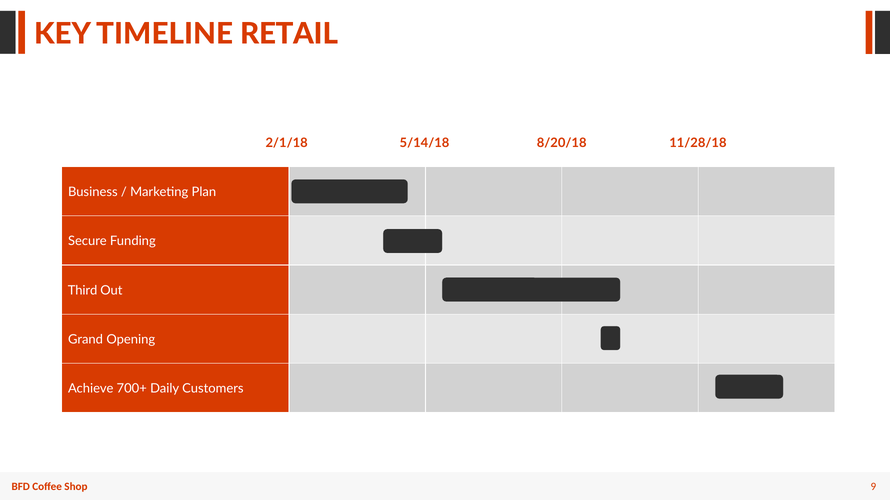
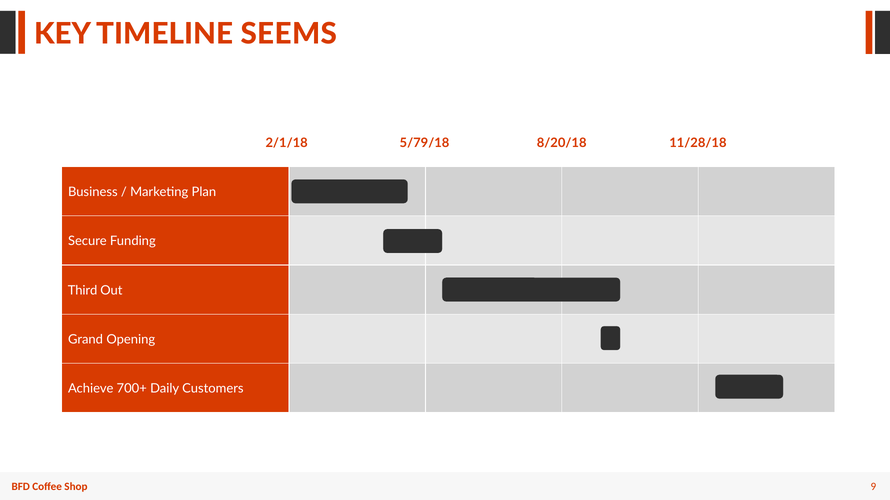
RETAIL: RETAIL -> SEEMS
5/14/18: 5/14/18 -> 5/79/18
